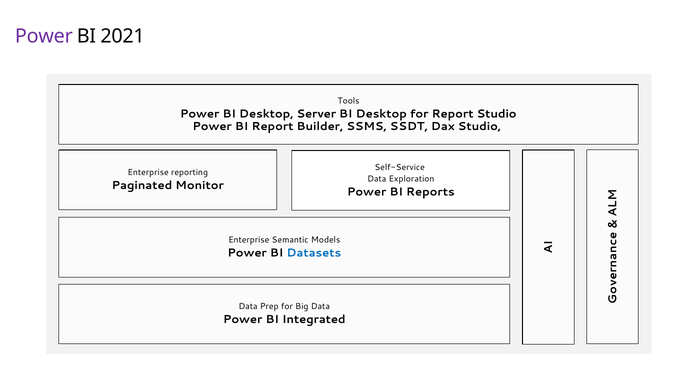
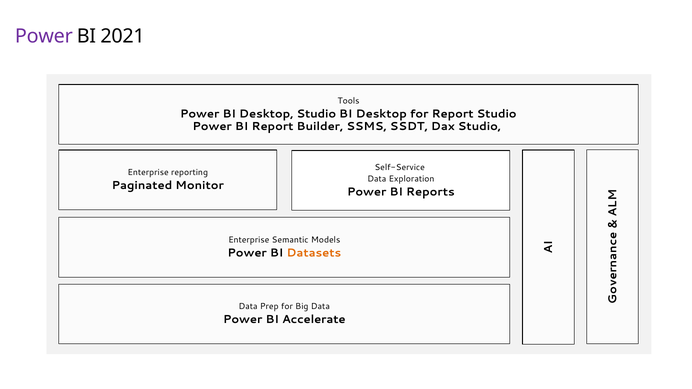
Desktop Server: Server -> Studio
Datasets colour: blue -> orange
Integrated: Integrated -> Accelerate
